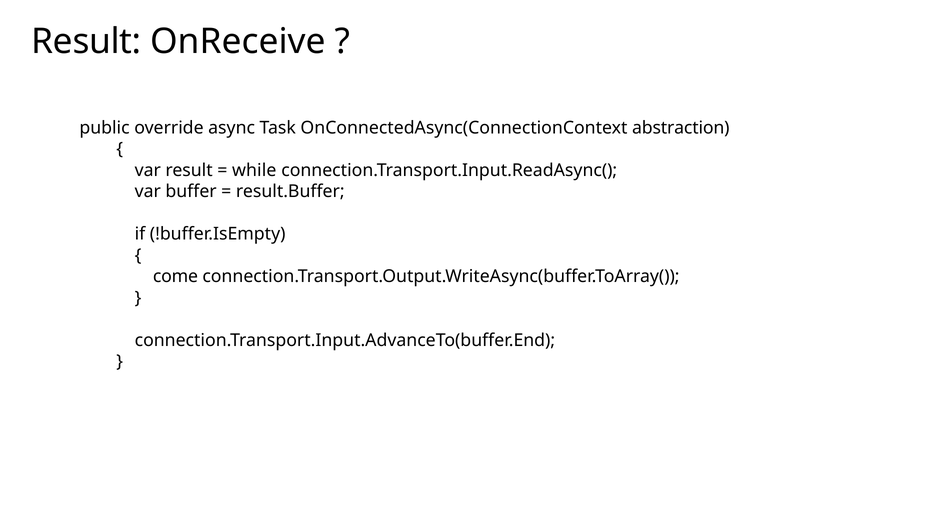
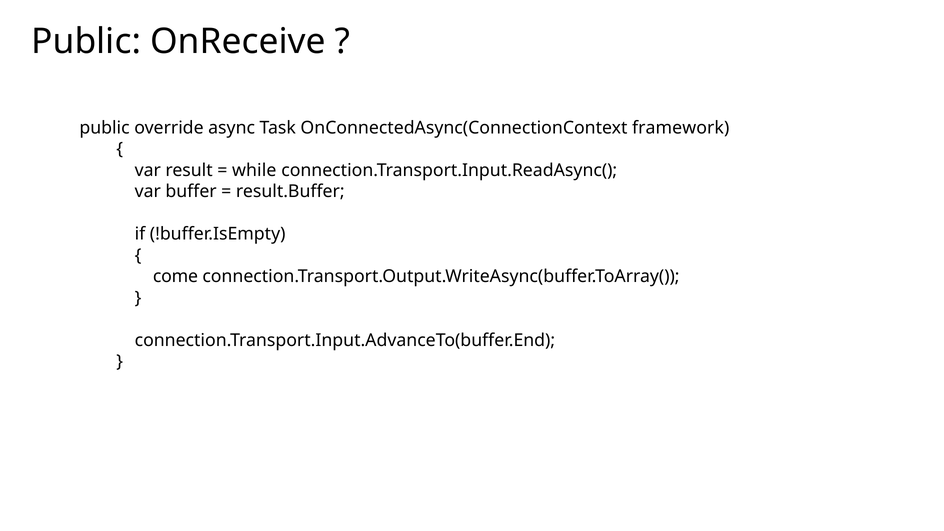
Result at (86, 42): Result -> Public
abstraction: abstraction -> framework
